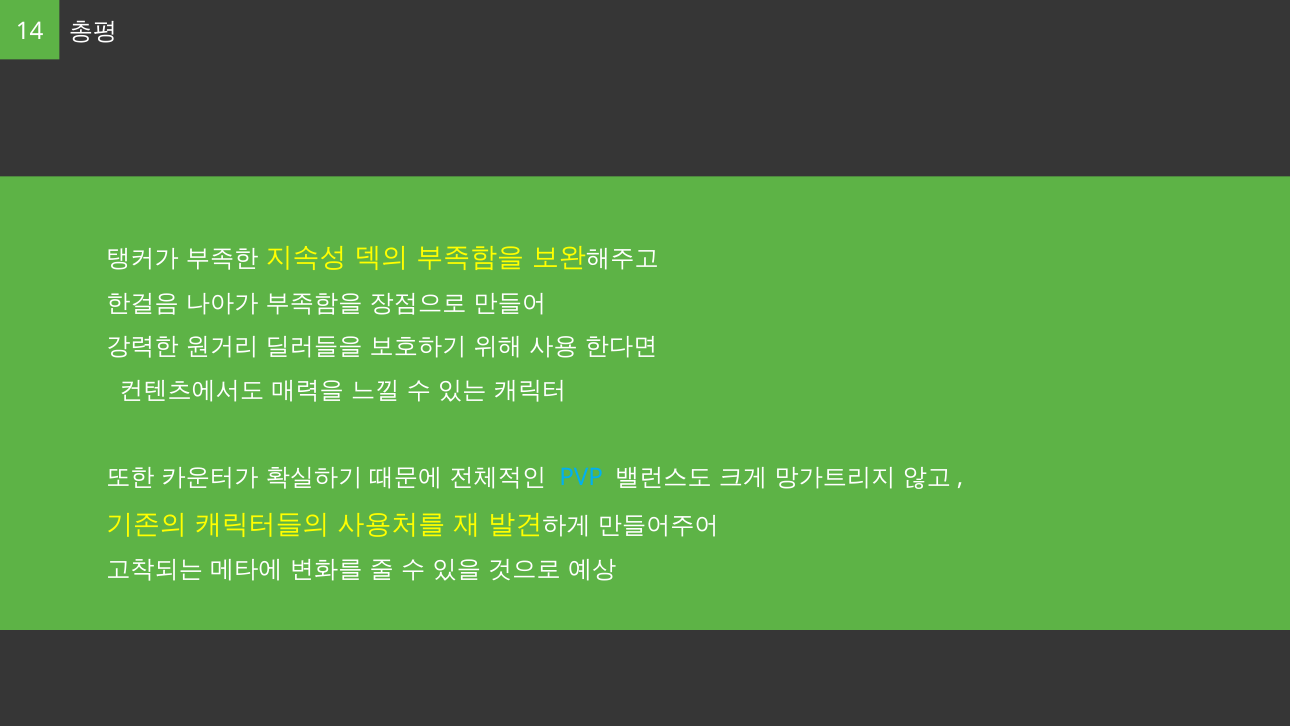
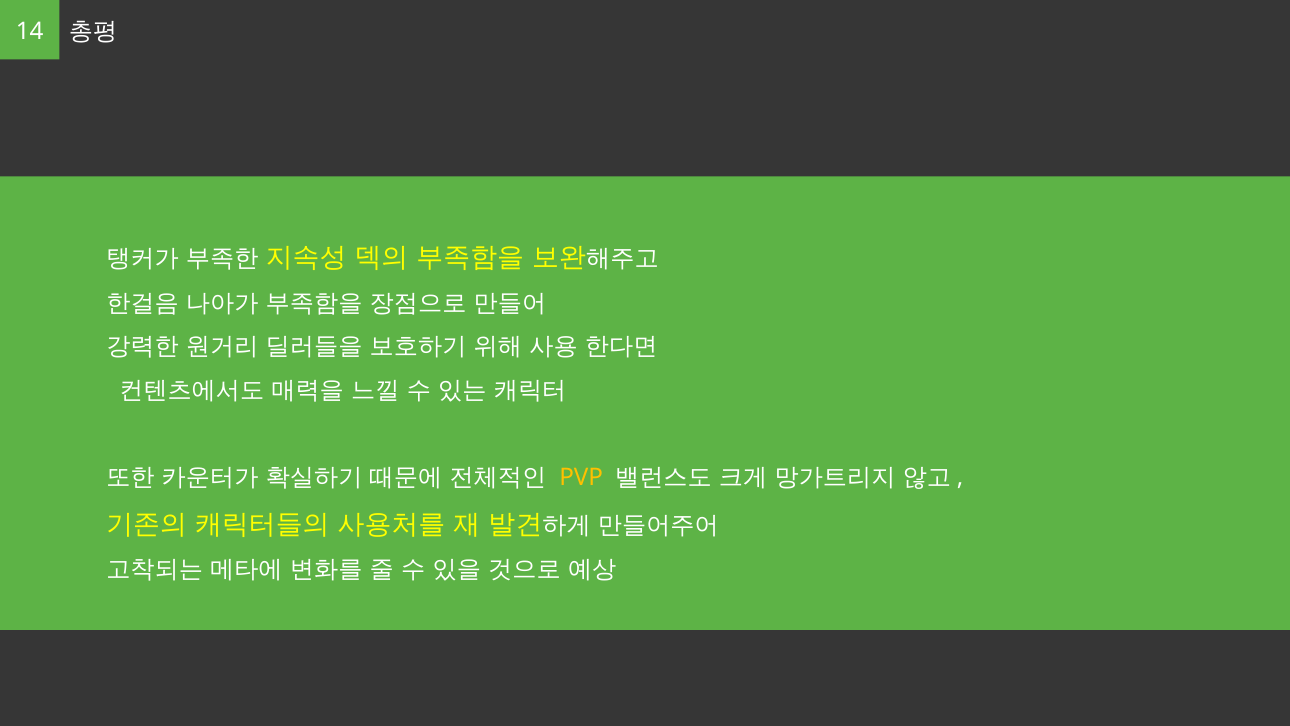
PVP colour: light blue -> yellow
